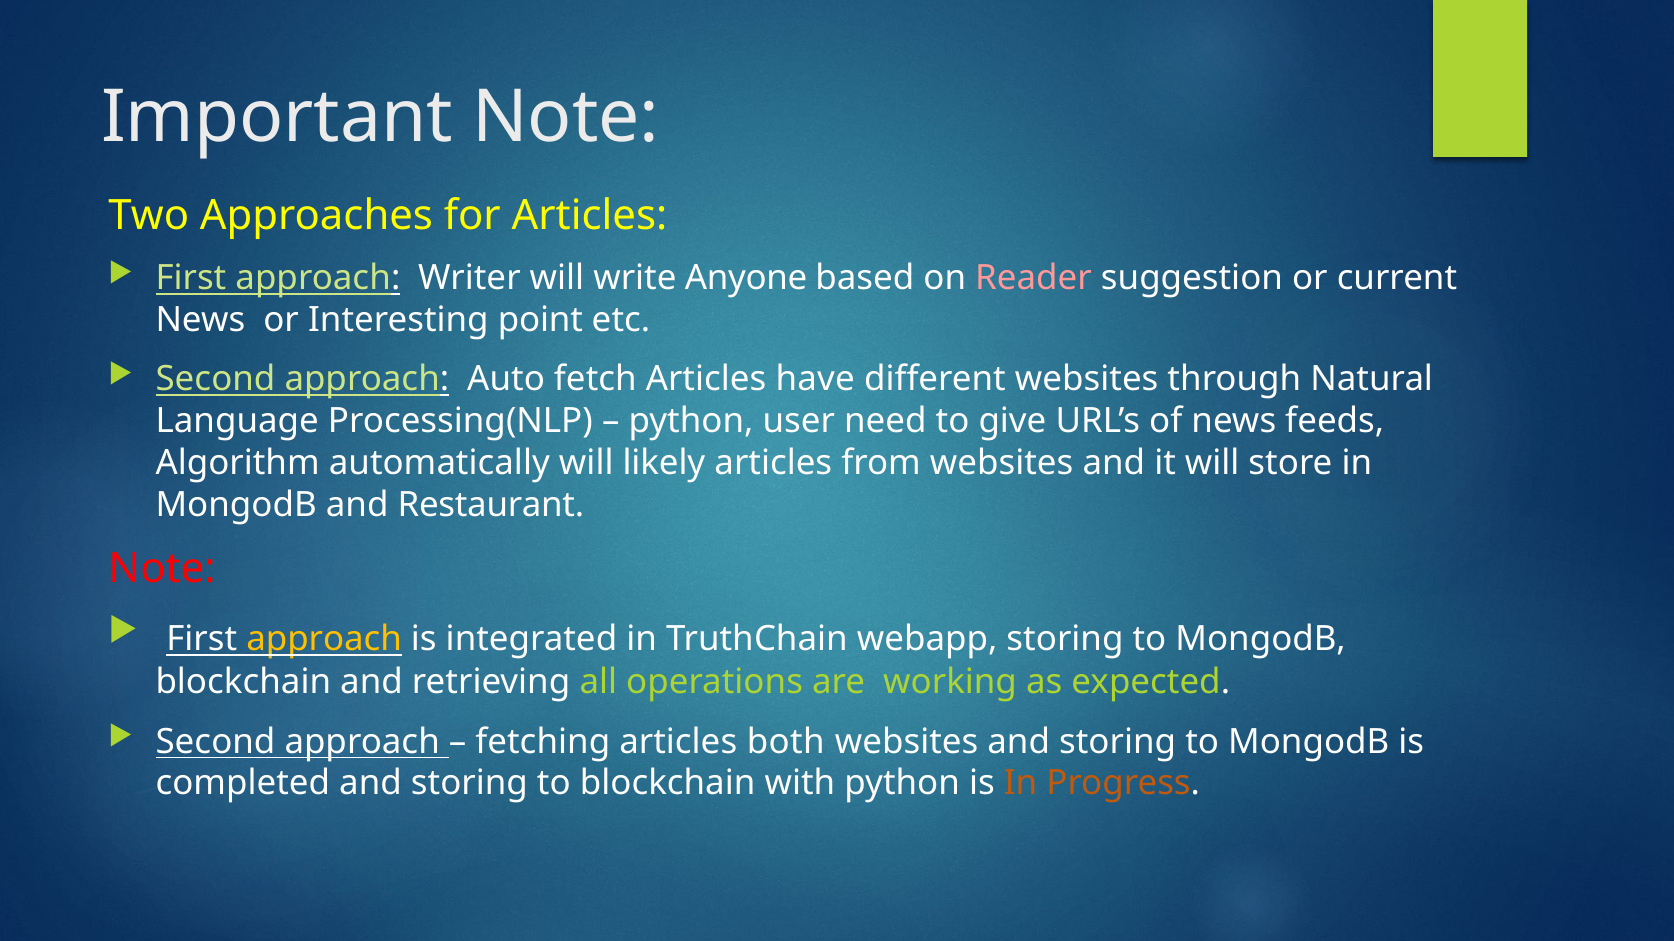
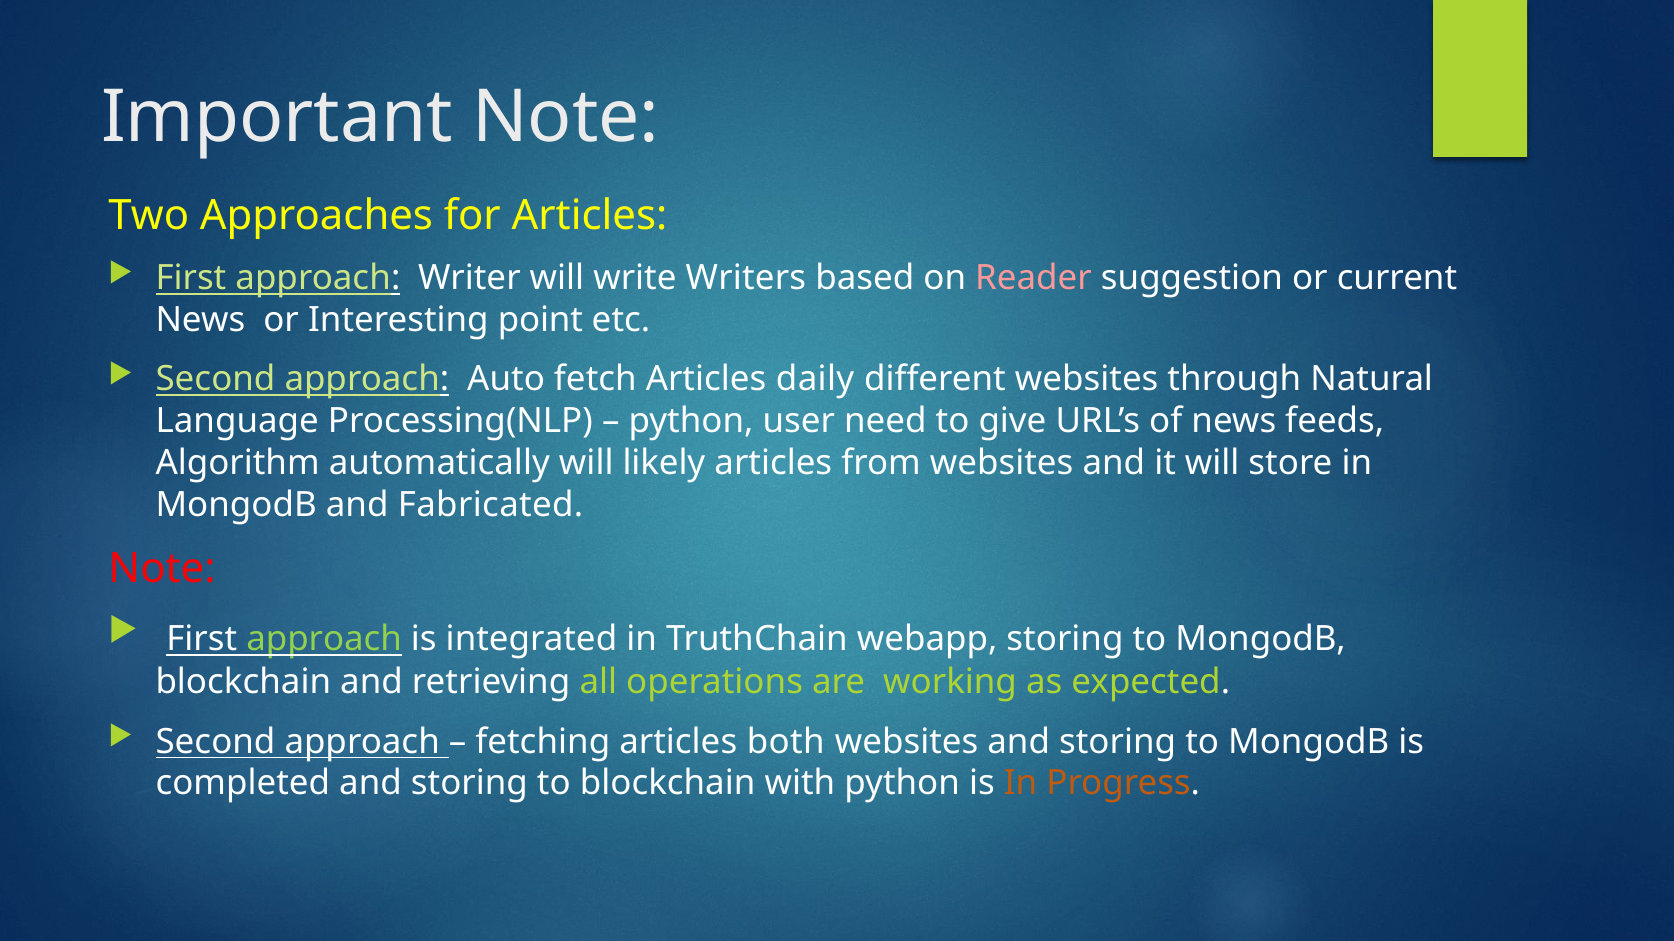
Anyone: Anyone -> Writers
have: have -> daily
Restaurant: Restaurant -> Fabricated
approach at (324, 639) colour: yellow -> light green
